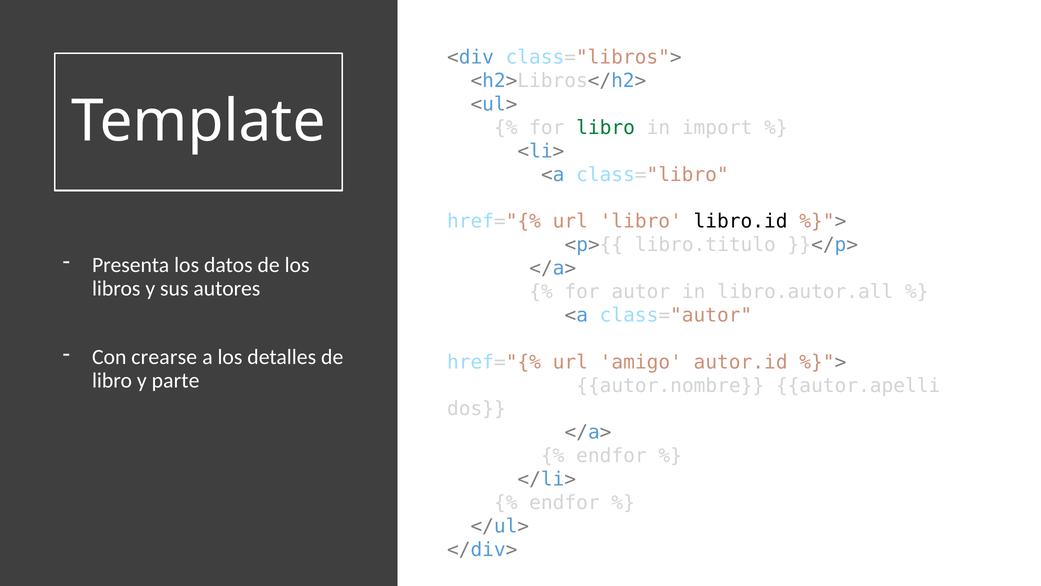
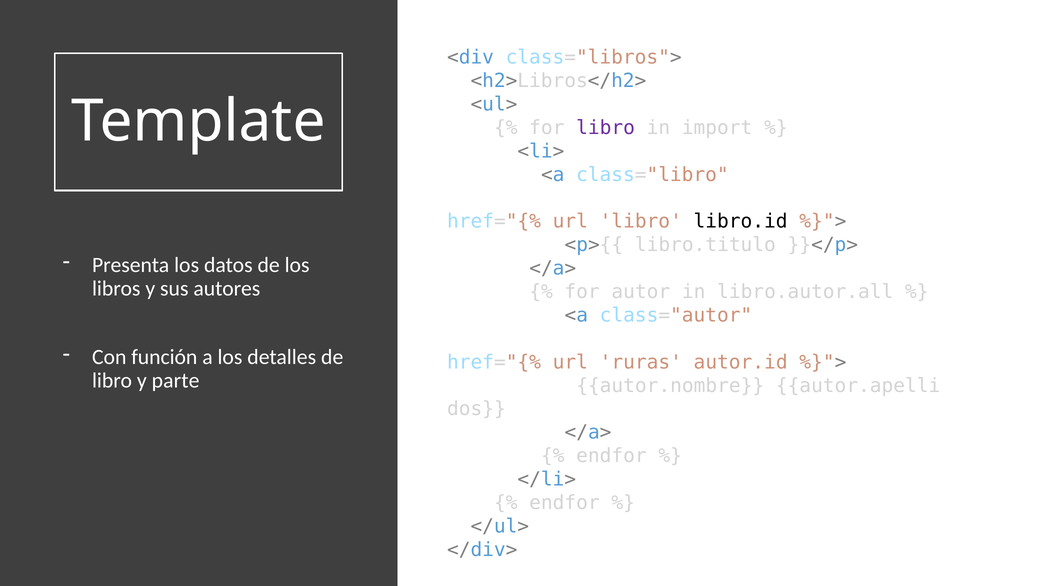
libro at (606, 128) colour: green -> purple
crearse: crearse -> función
amigo: amigo -> ruras
